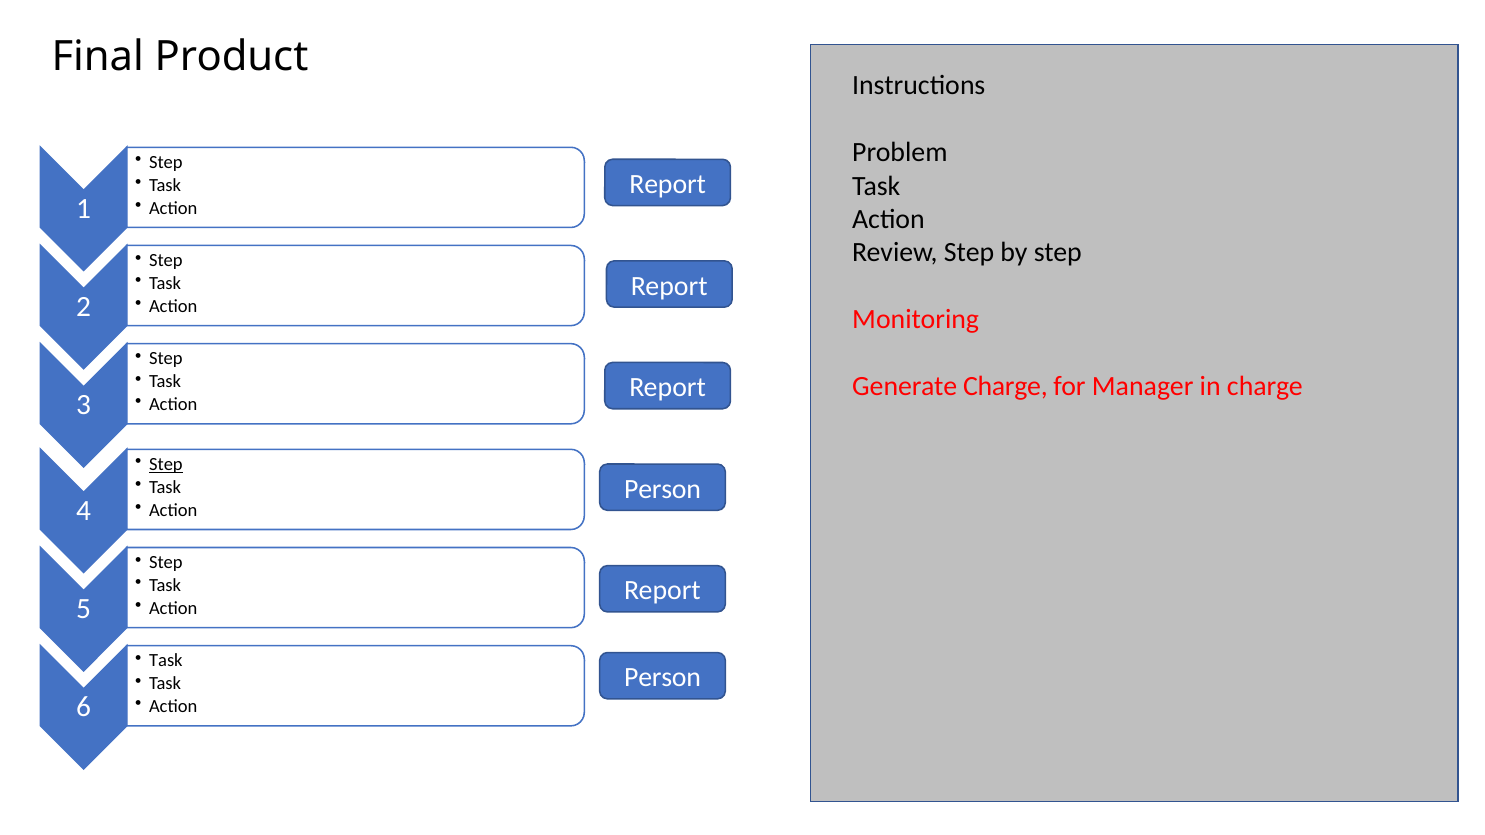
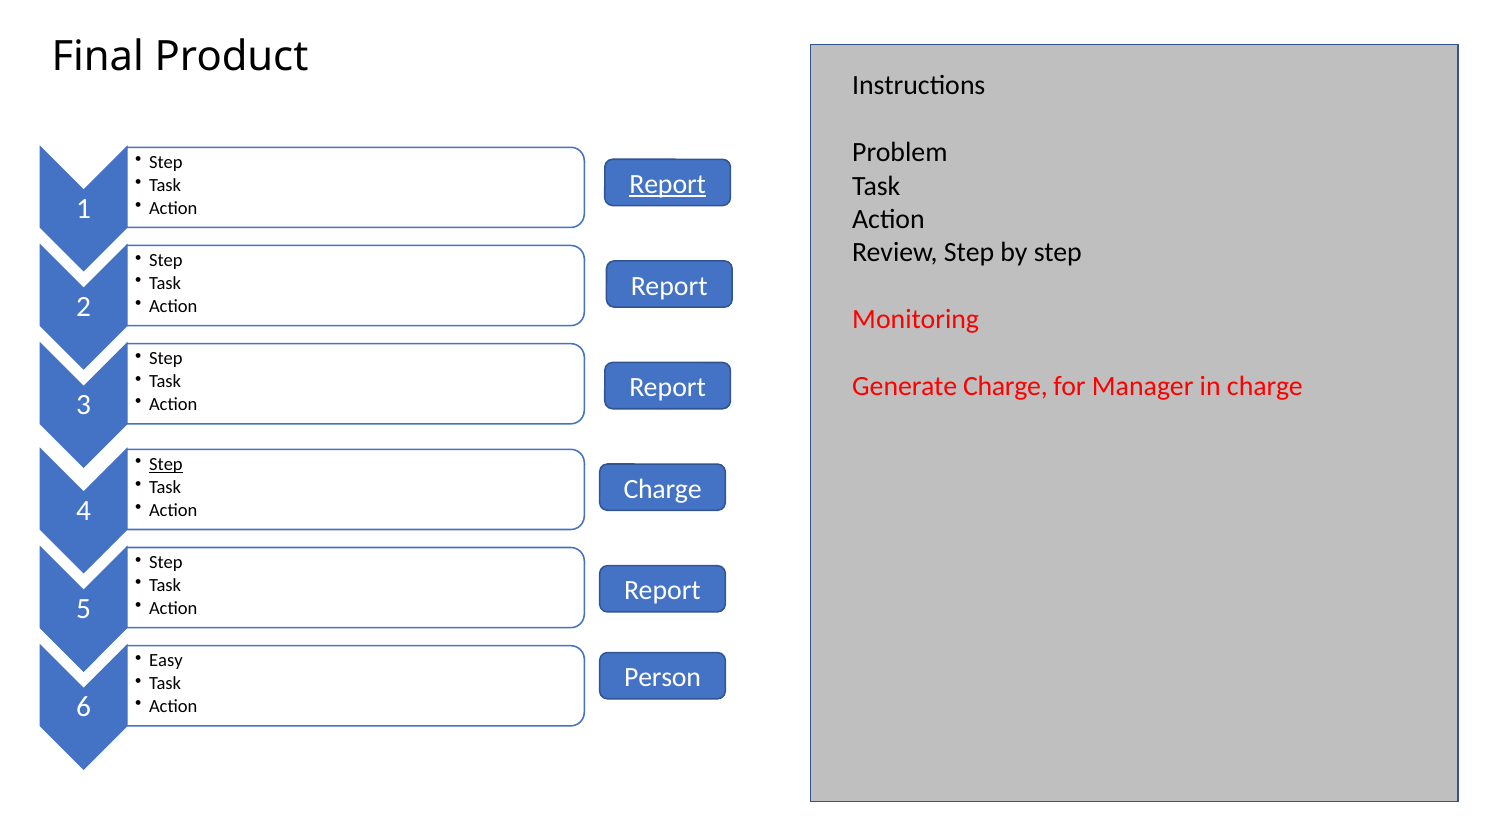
Report at (668, 184) underline: none -> present
Person at (663, 489): Person -> Charge
Task at (166, 661): Task -> Easy
